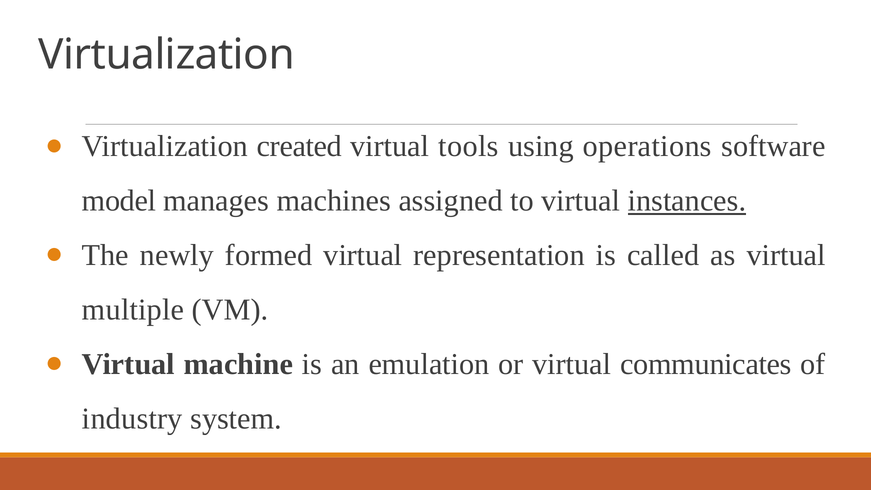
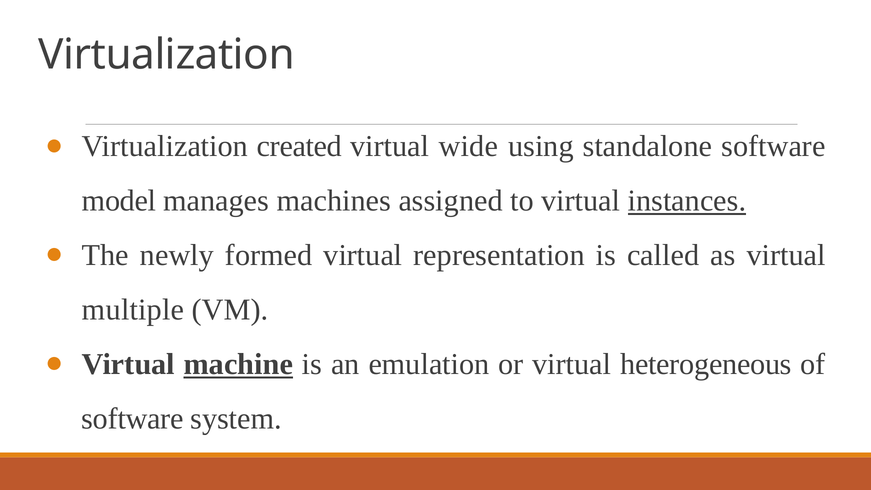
tools: tools -> wide
operations: operations -> standalone
machine underline: none -> present
communicates: communicates -> heterogeneous
industry at (132, 419): industry -> software
